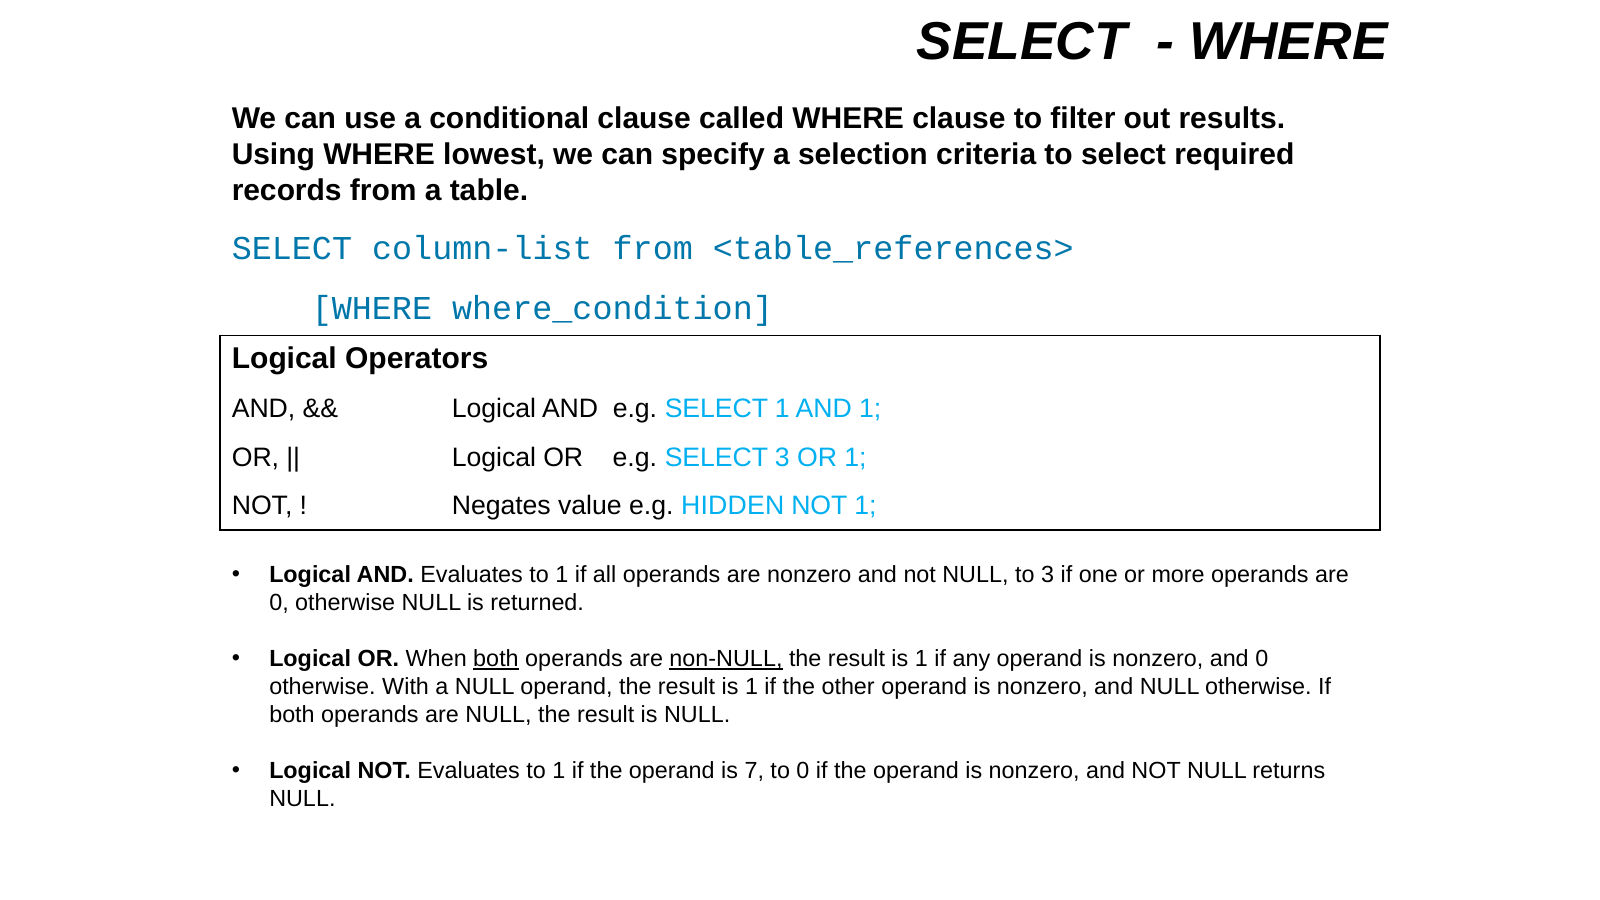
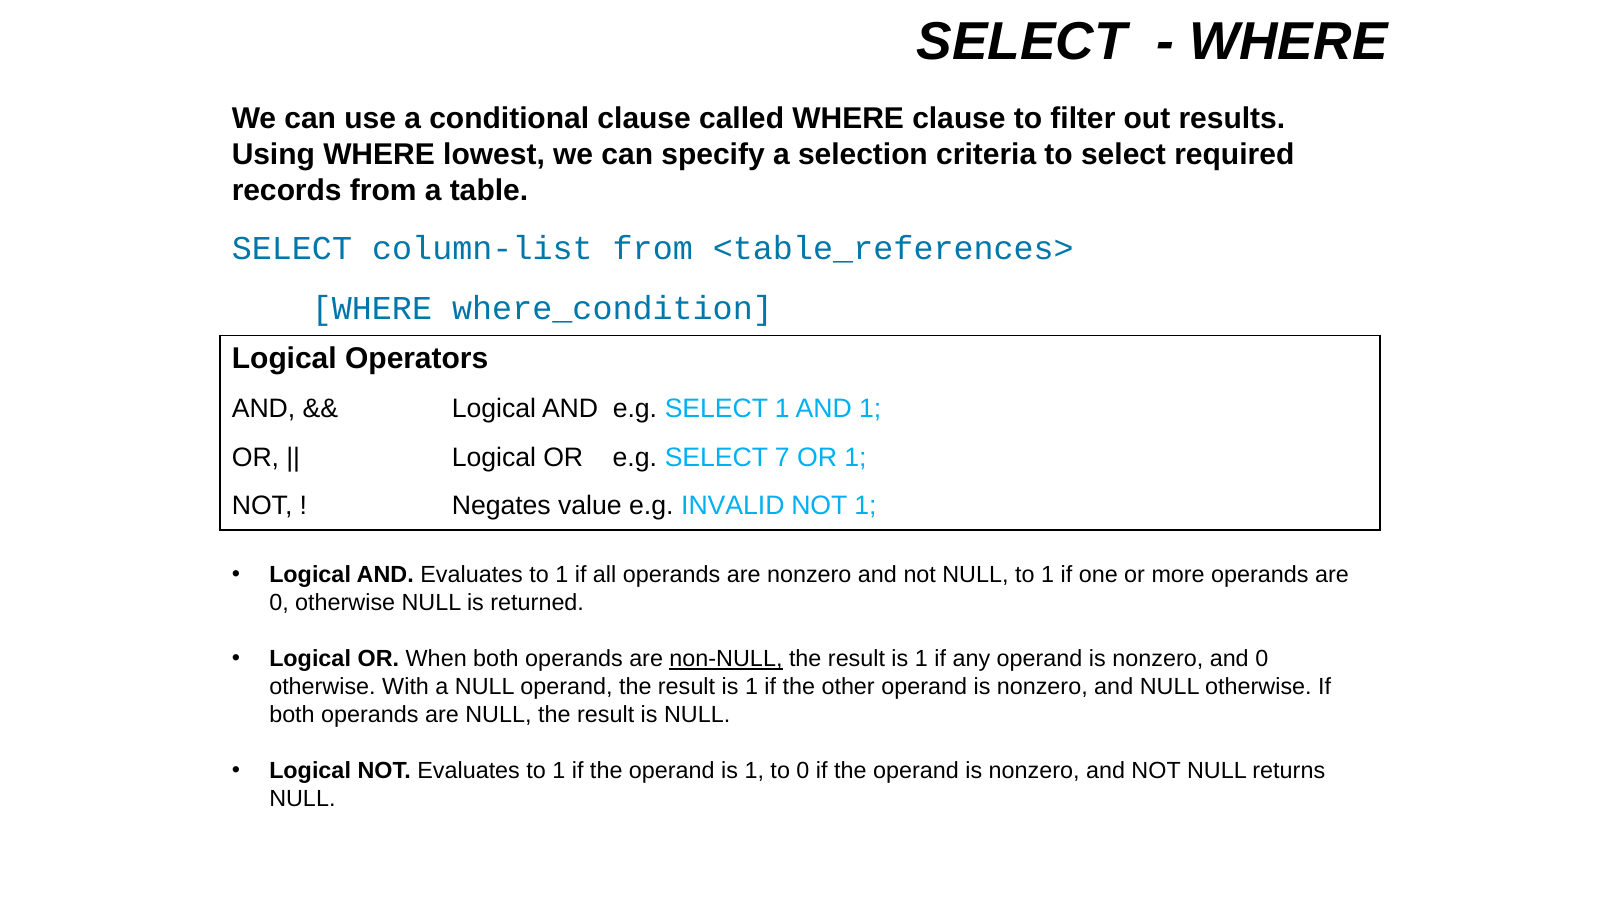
SELECT 3: 3 -> 7
HIDDEN: HIDDEN -> INVALID
NULL to 3: 3 -> 1
both at (496, 659) underline: present -> none
operand is 7: 7 -> 1
